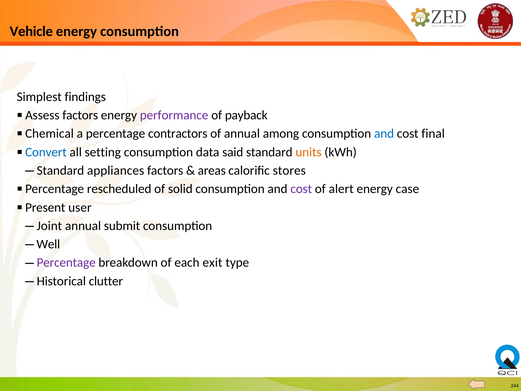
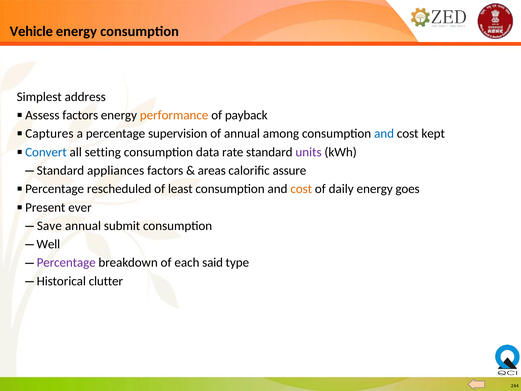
findings: findings -> address
performance colour: purple -> orange
Chemical: Chemical -> Captures
contractors: contractors -> supervision
final: final -> kept
said: said -> rate
units colour: orange -> purple
stores: stores -> assure
solid: solid -> least
cost at (301, 189) colour: purple -> orange
alert: alert -> daily
case: case -> goes
user: user -> ever
Joint: Joint -> Save
exit: exit -> said
